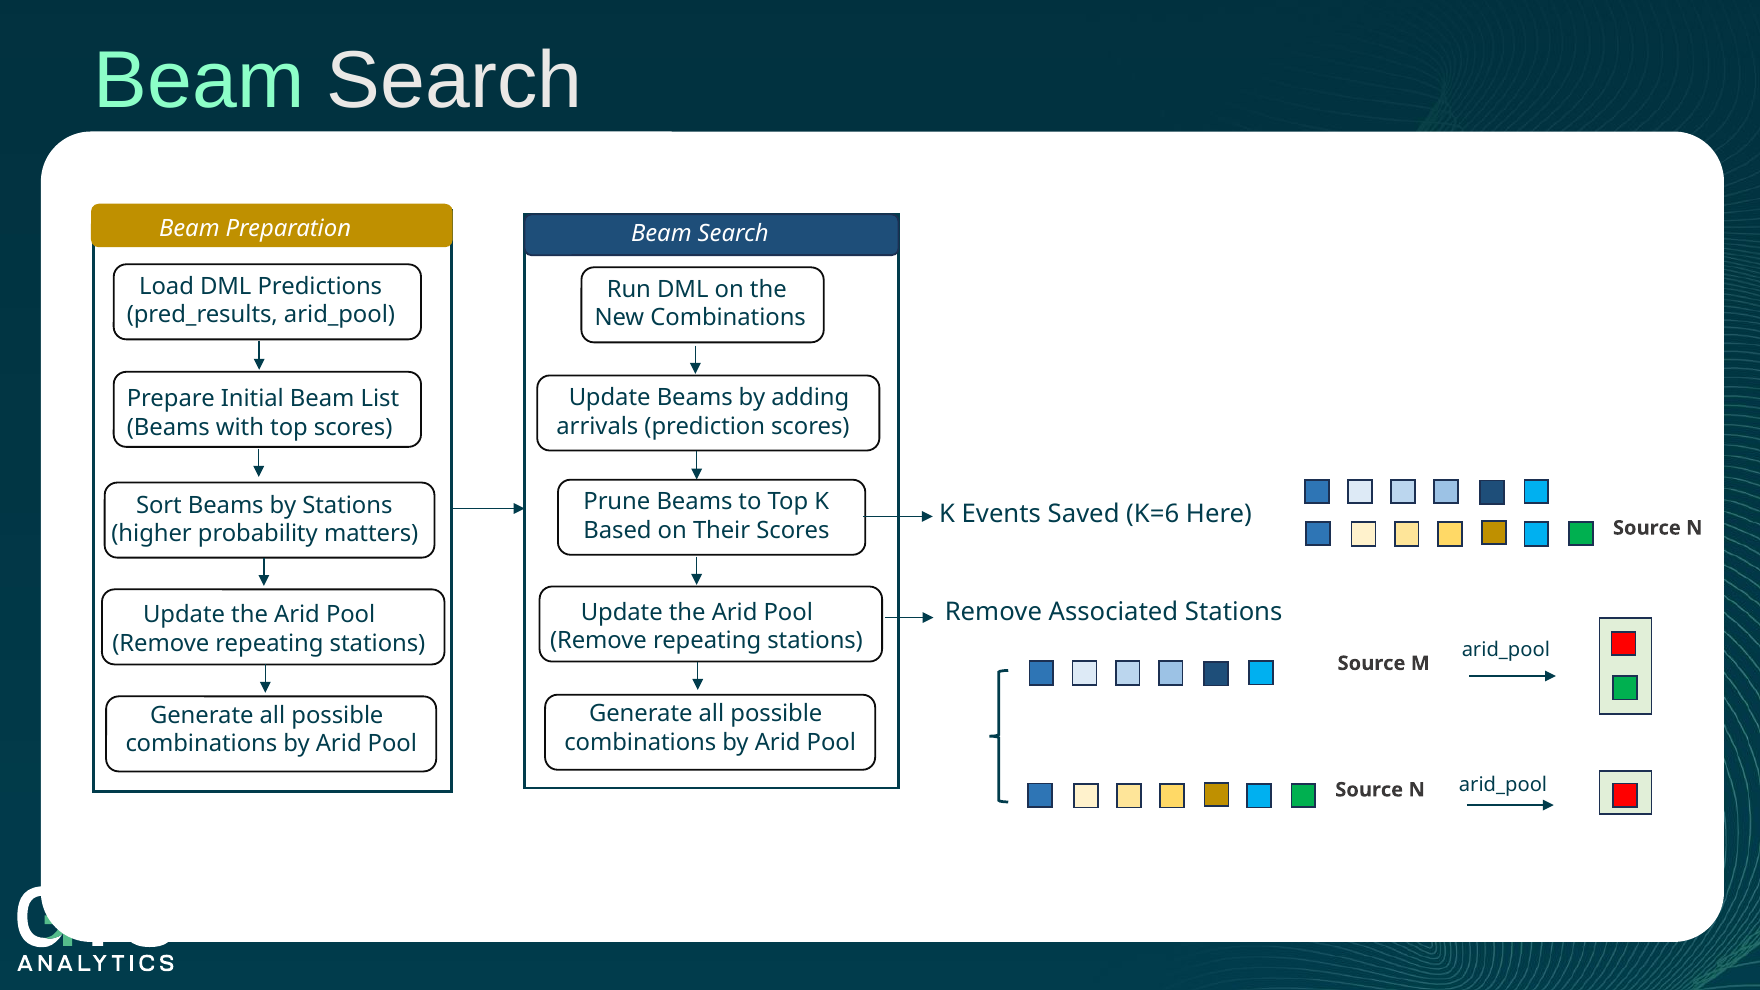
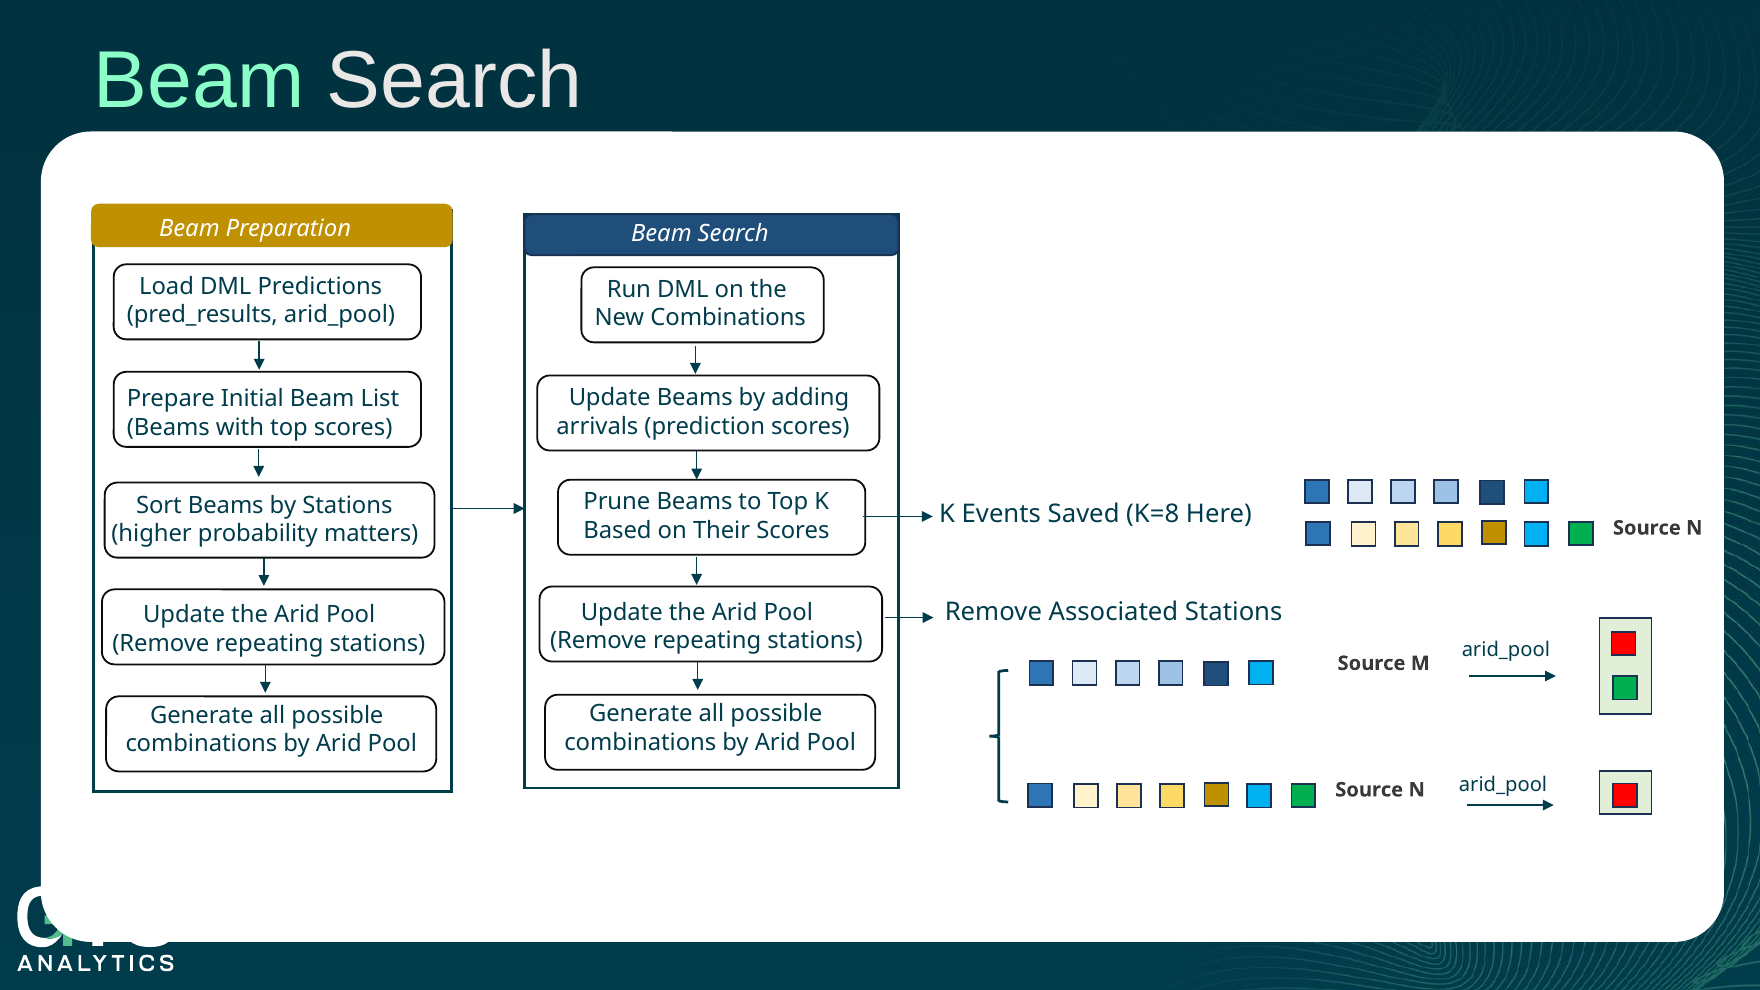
K=6: K=6 -> K=8
